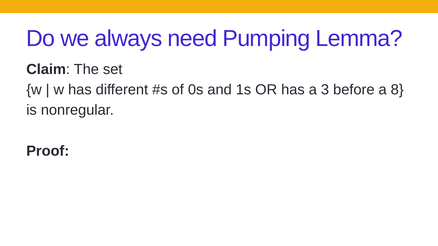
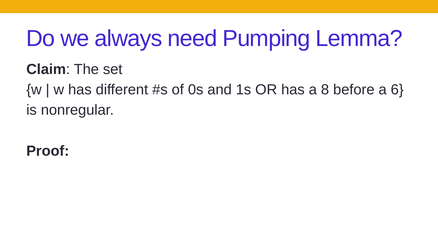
3: 3 -> 8
8: 8 -> 6
